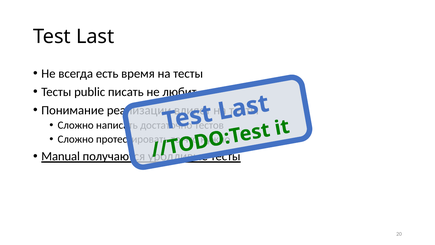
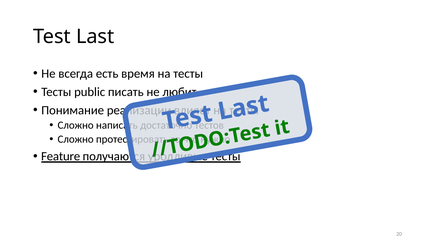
Manual: Manual -> Feature
